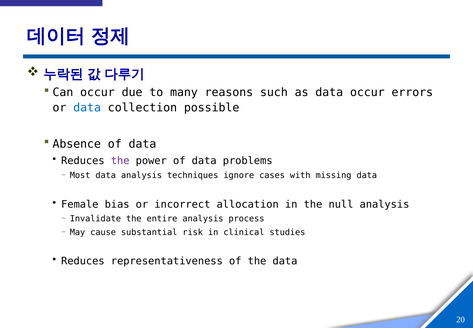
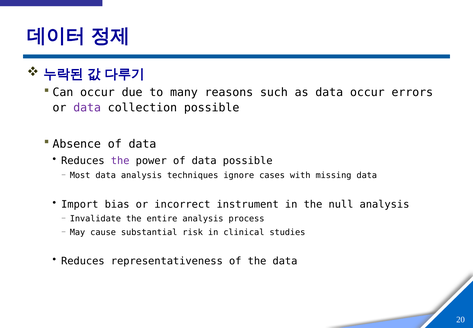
data at (87, 108) colour: blue -> purple
data problems: problems -> possible
Female: Female -> Import
allocation: allocation -> instrument
